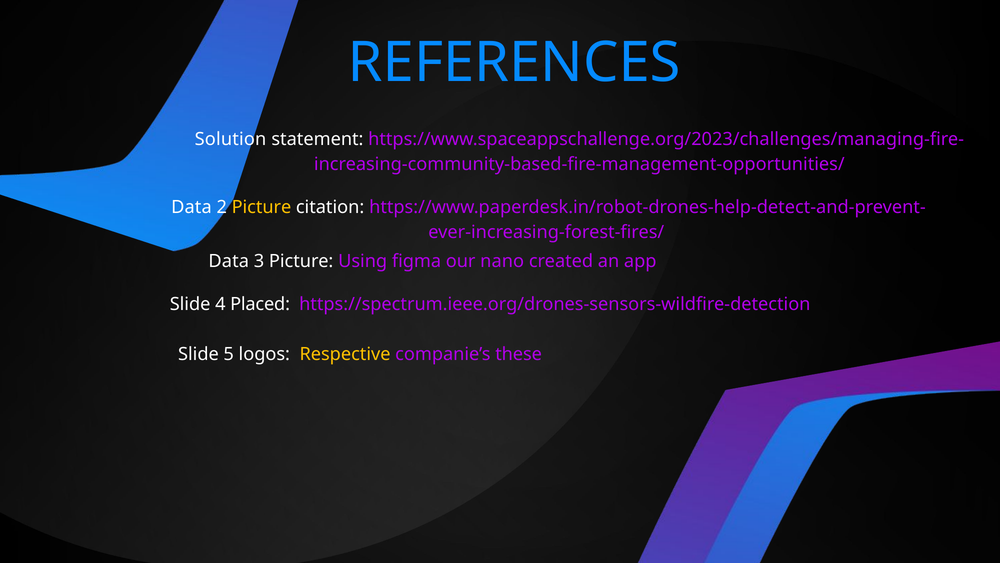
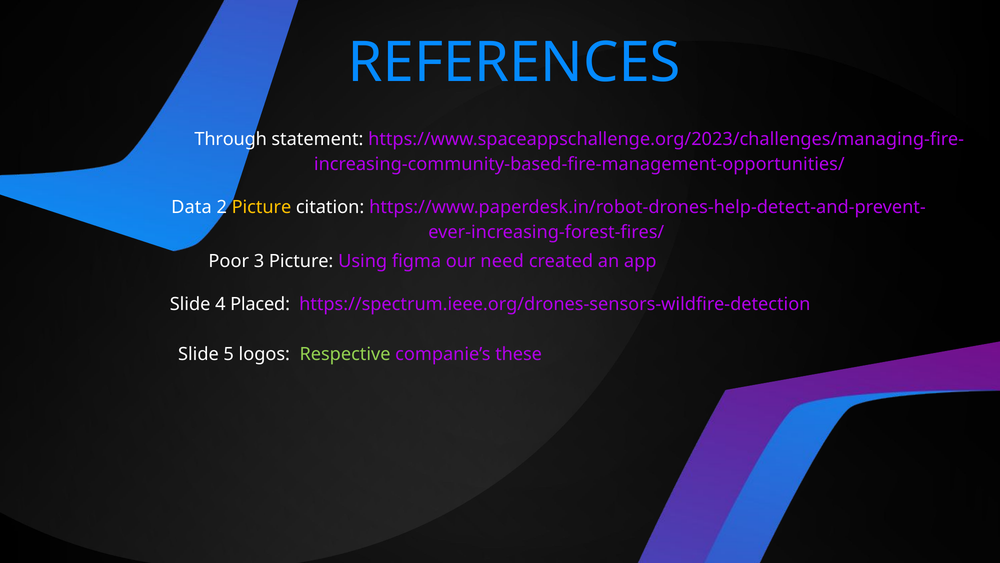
Solution: Solution -> Through
Data at (229, 261): Data -> Poor
nano: nano -> need
Respective colour: yellow -> light green
